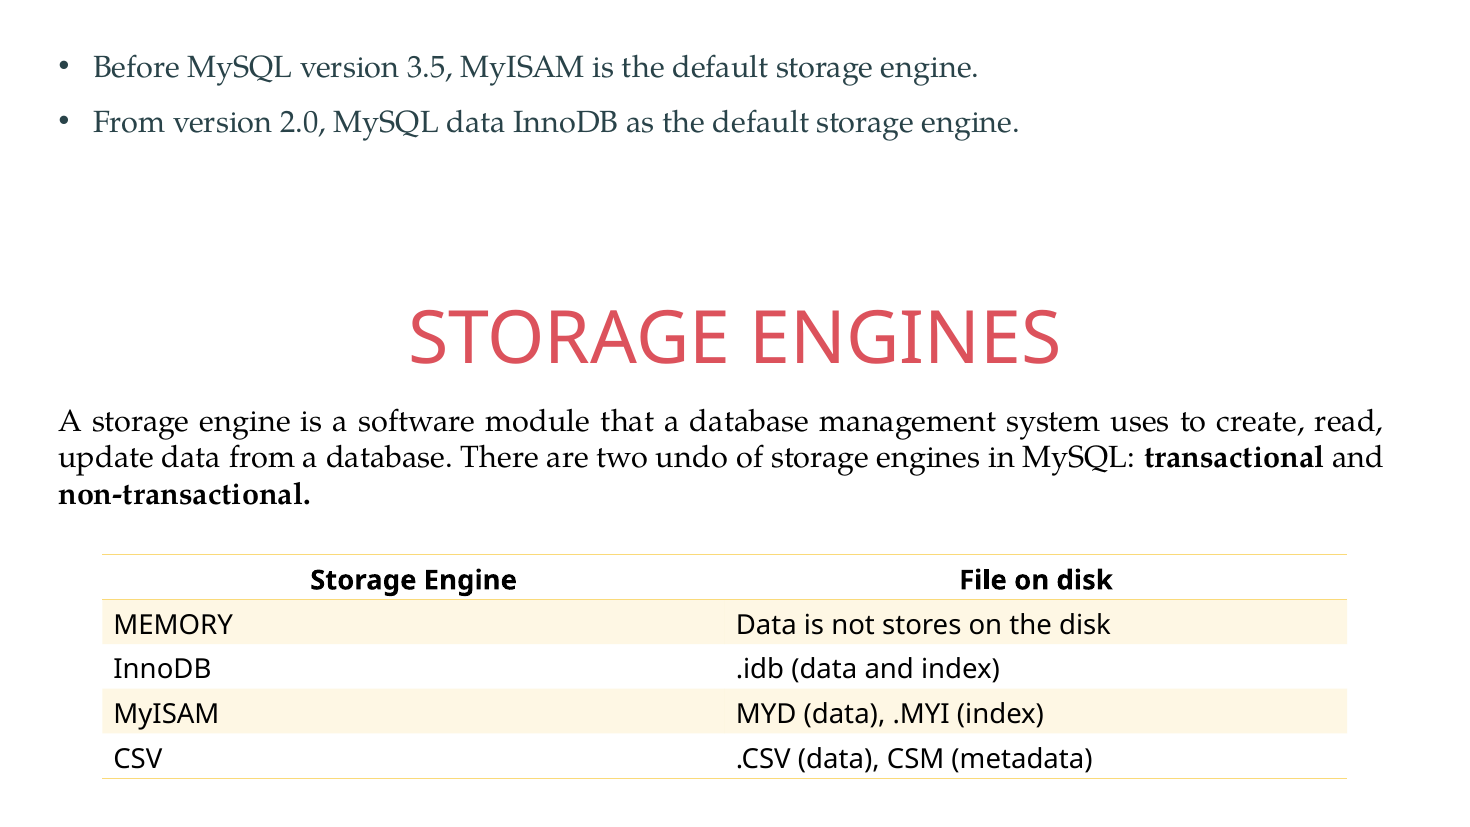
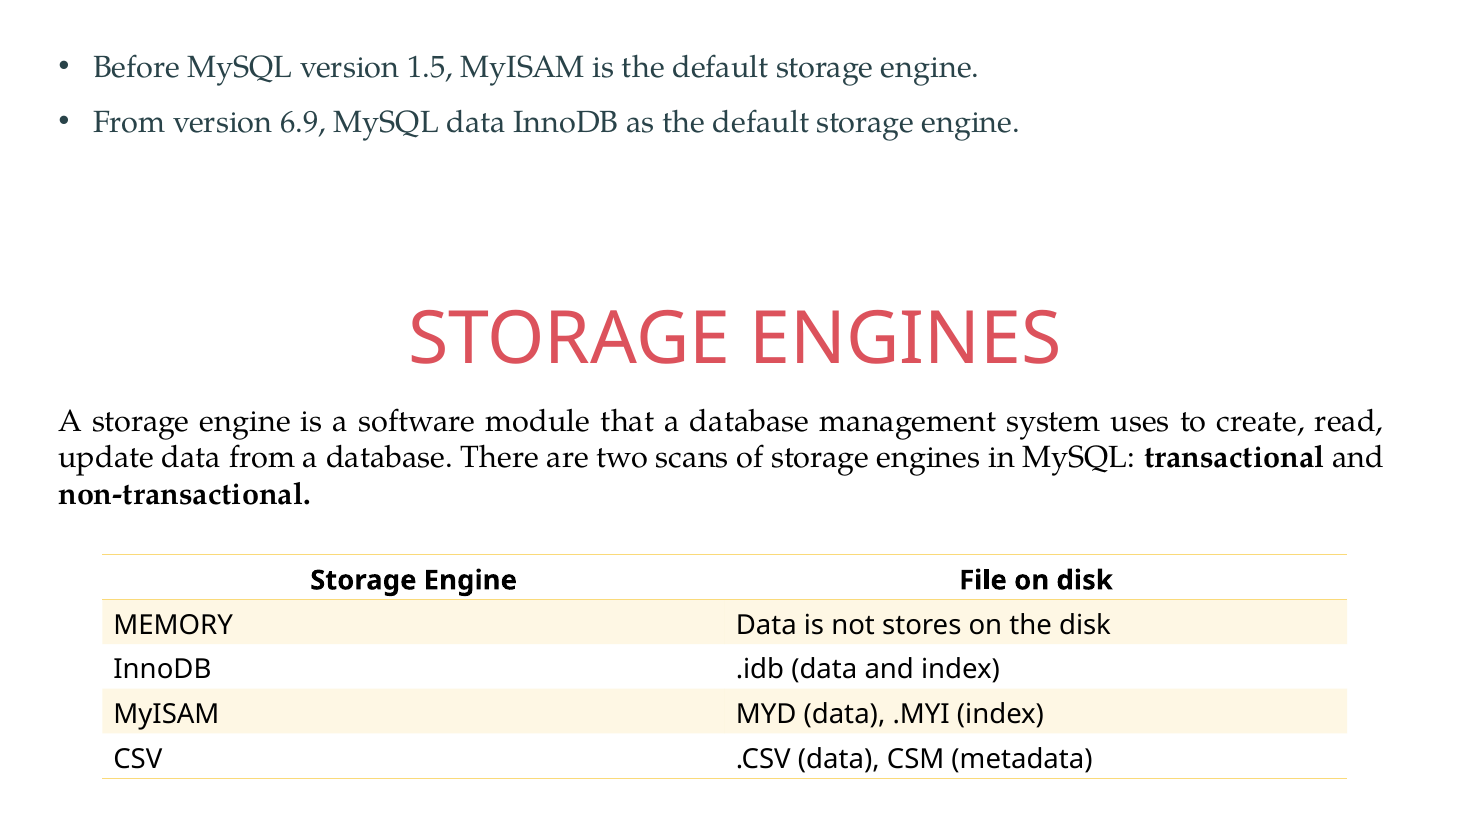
3.5: 3.5 -> 1.5
2.0: 2.0 -> 6.9
undo: undo -> scans
